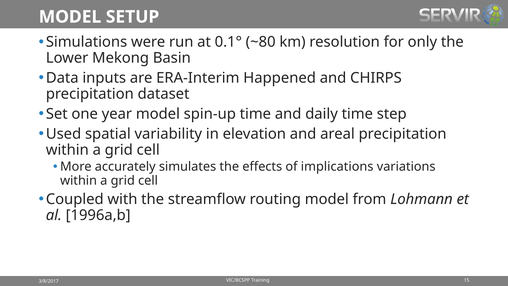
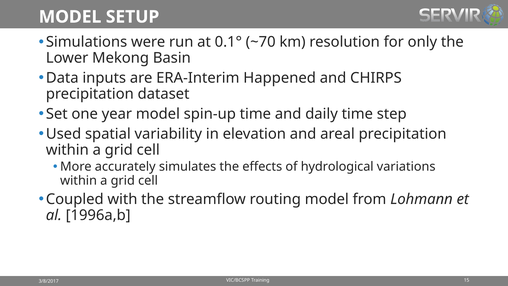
~80: ~80 -> ~70
implications: implications -> hydrological
